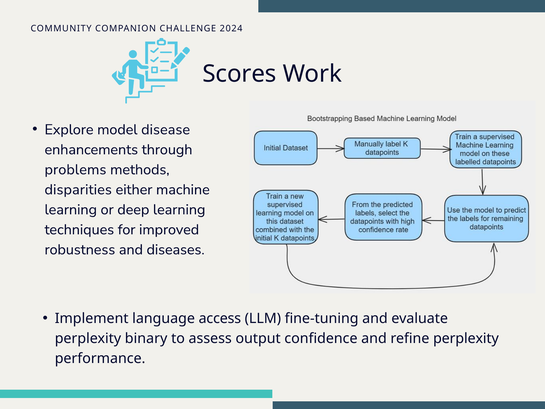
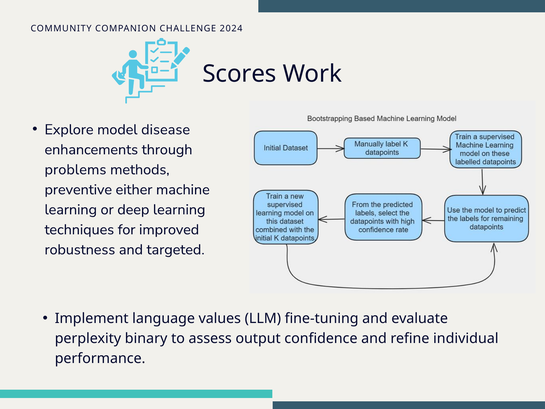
disparities: disparities -> preventive
diseases: diseases -> targeted
access: access -> values
refine perplexity: perplexity -> individual
